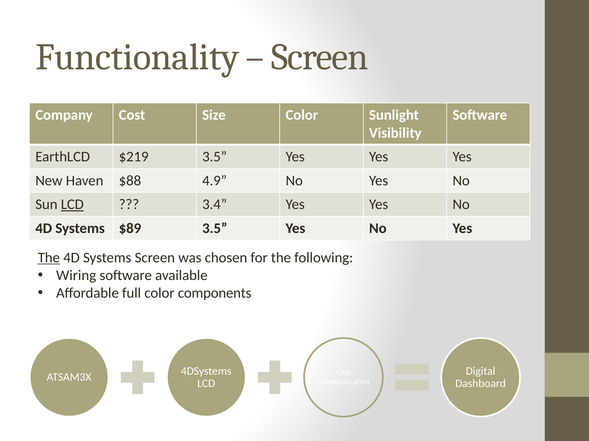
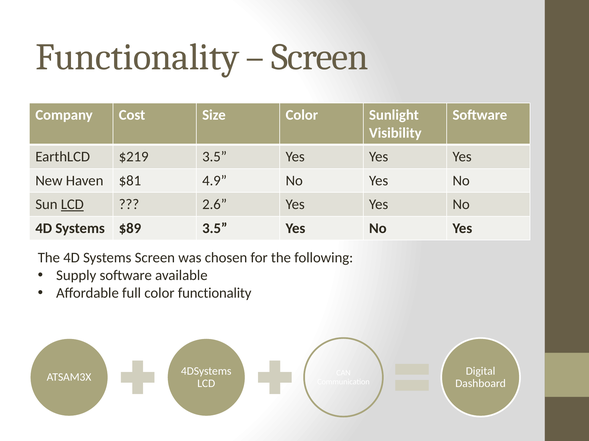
$88: $88 -> $81
3.4: 3.4 -> 2.6
The at (49, 258) underline: present -> none
Wiring: Wiring -> Supply
color components: components -> functionality
